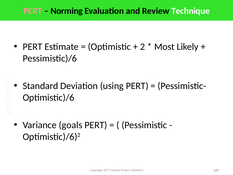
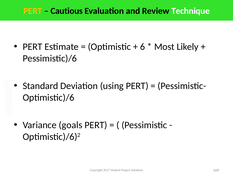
PERT at (33, 11) colour: pink -> yellow
Norming: Norming -> Cautious
2: 2 -> 6
